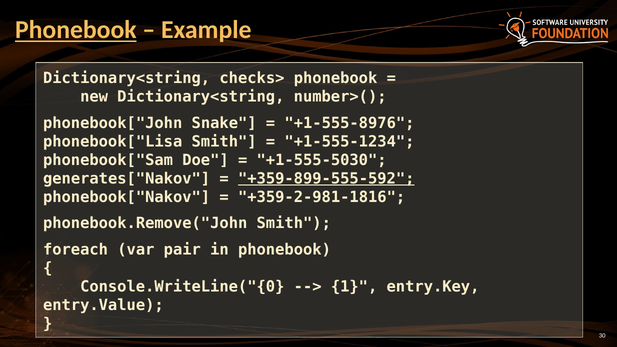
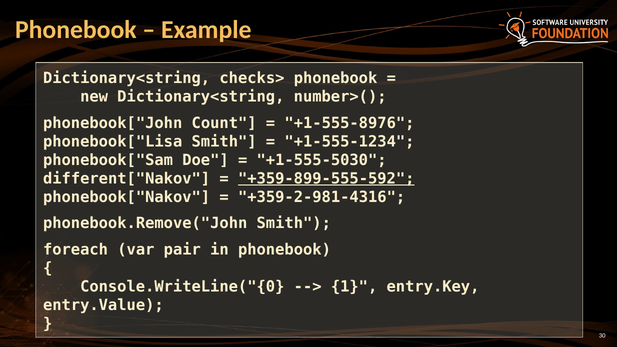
Phonebook at (76, 30) underline: present -> none
Snake: Snake -> Count
generates["Nakov: generates["Nakov -> different["Nakov
+359-2-981-1816: +359-2-981-1816 -> +359-2-981-4316
